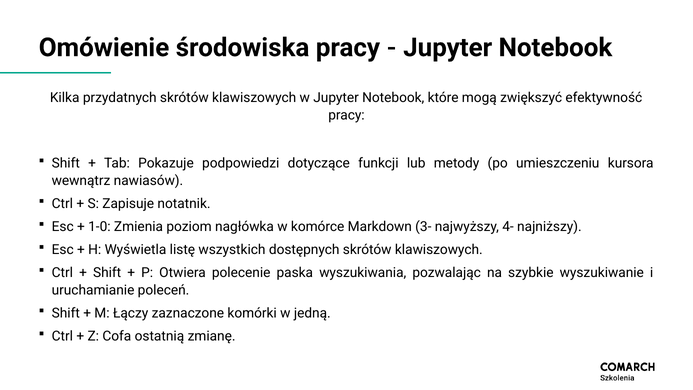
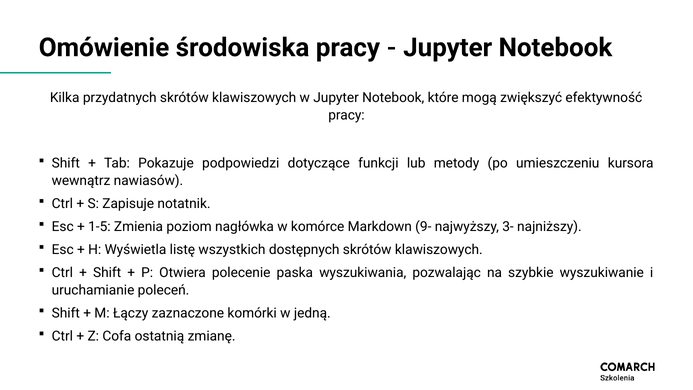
1-0: 1-0 -> 1-5
3-: 3- -> 9-
4-: 4- -> 3-
